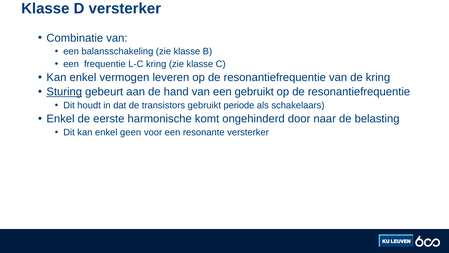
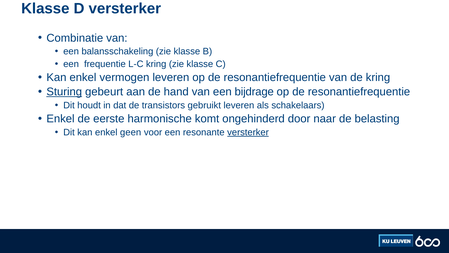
een gebruikt: gebruikt -> bijdrage
gebruikt periode: periode -> leveren
versterker at (248, 132) underline: none -> present
